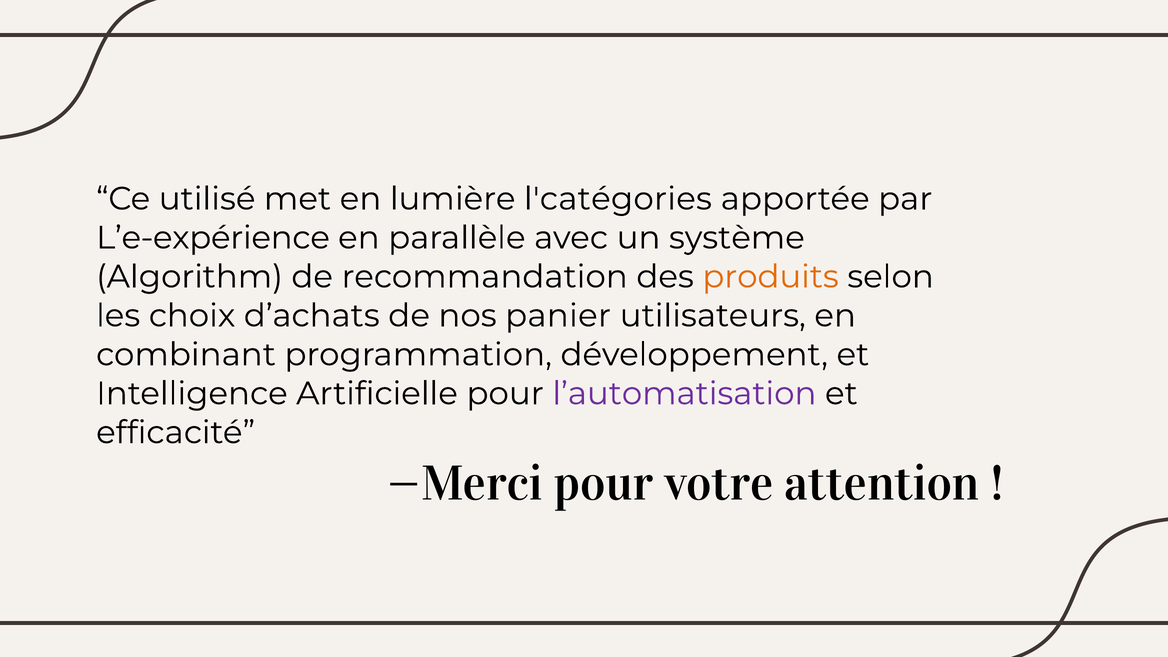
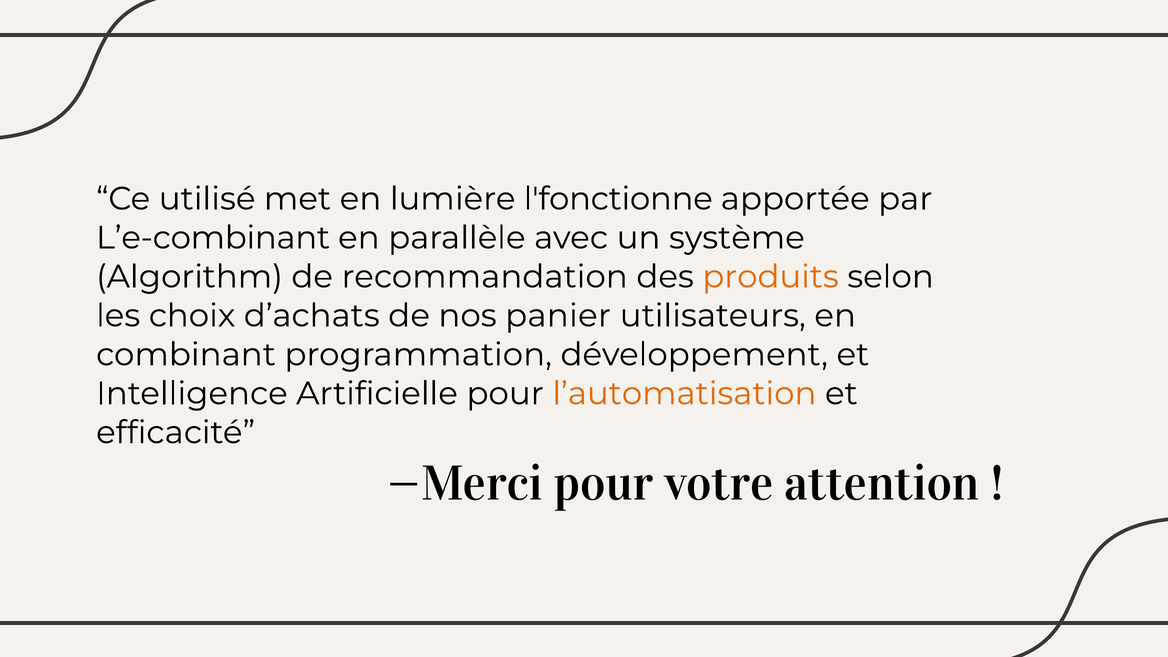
l'catégories: l'catégories -> l'fonctionne
L’e-expérience: L’e-expérience -> L’e-combinant
l’automatisation colour: purple -> orange
